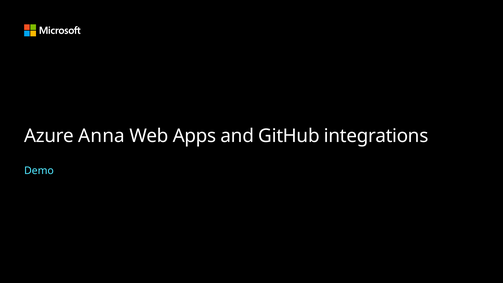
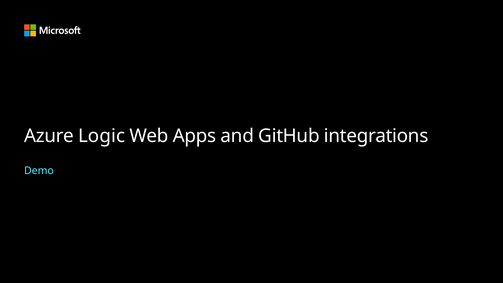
Anna: Anna -> Logic
